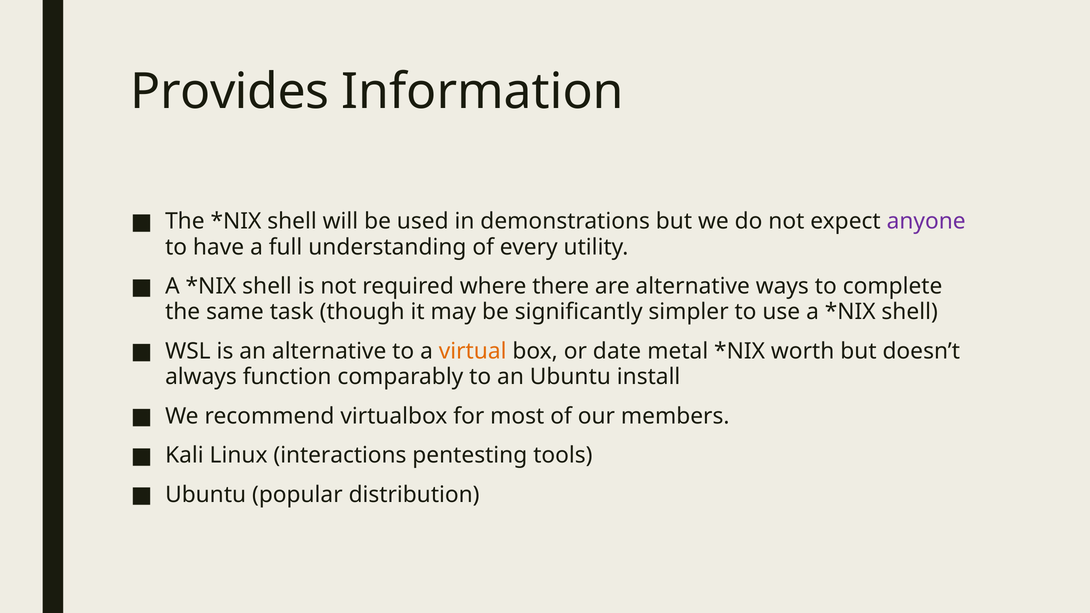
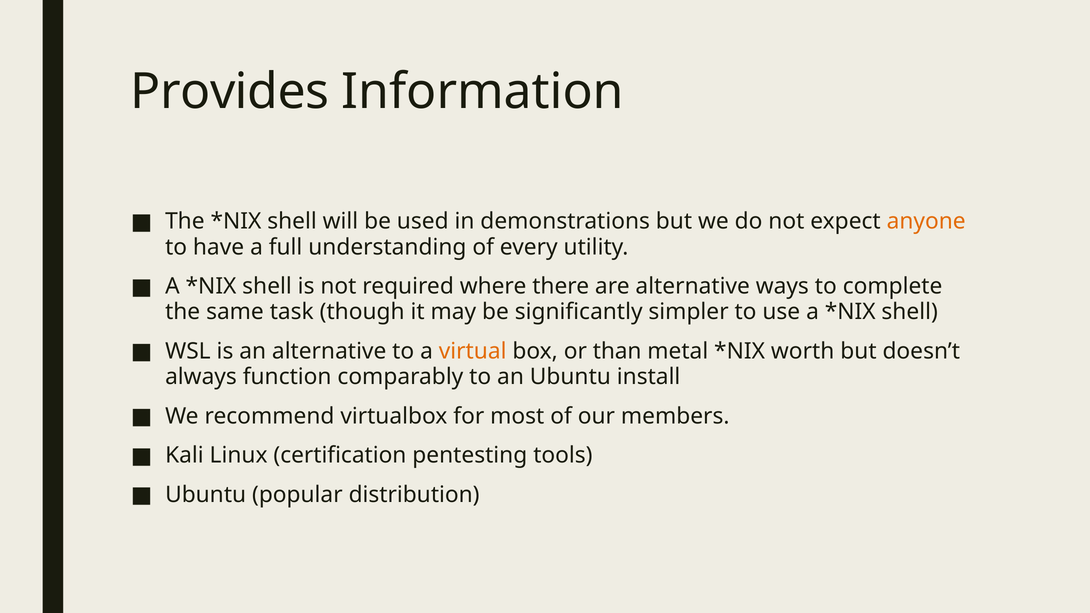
anyone colour: purple -> orange
date: date -> than
interactions: interactions -> certification
